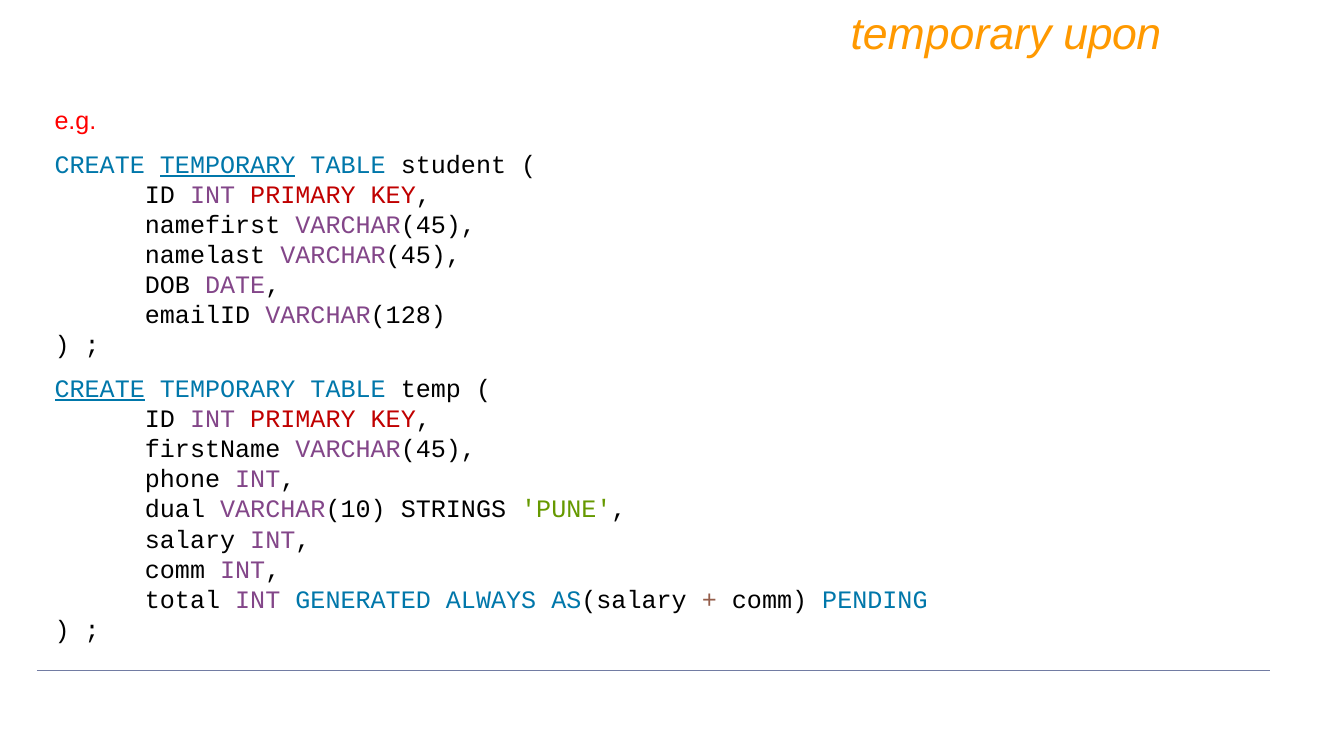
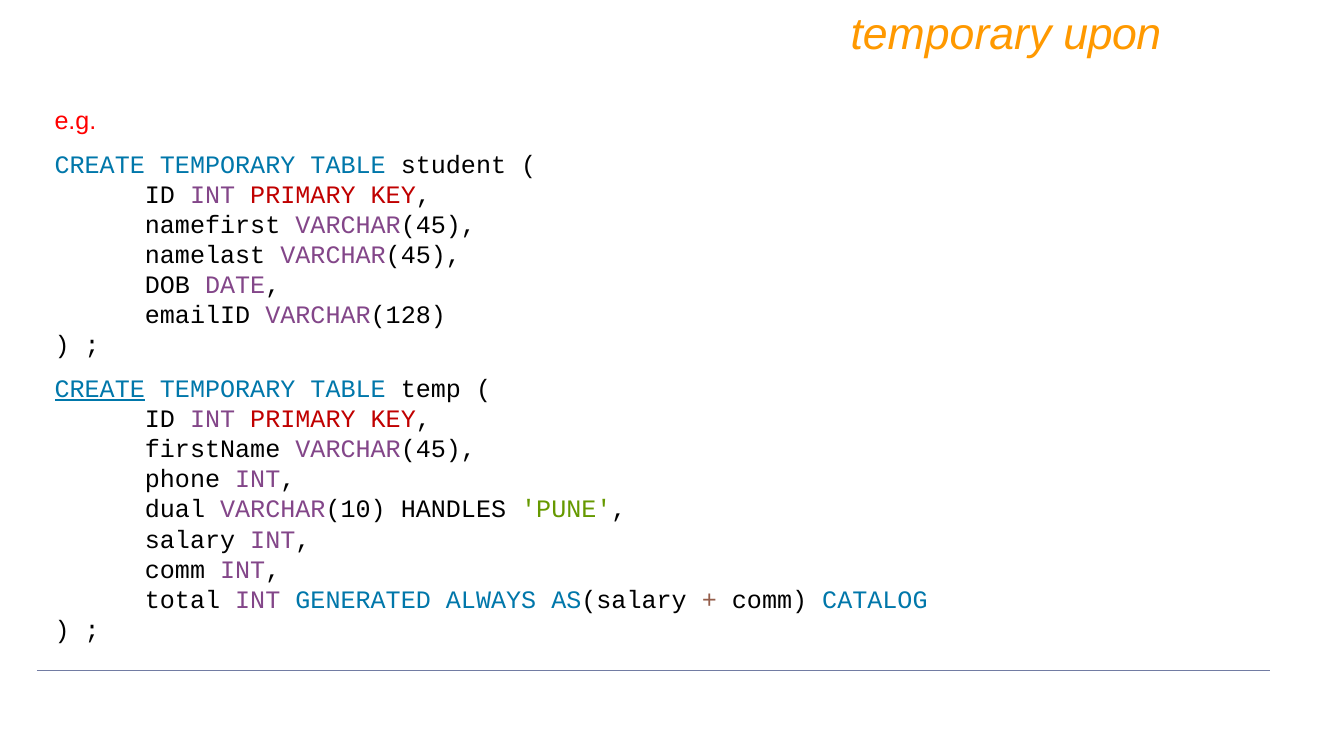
TEMPORARY at (228, 165) underline: present -> none
STRINGS: STRINGS -> HANDLES
PENDING: PENDING -> CATALOG
